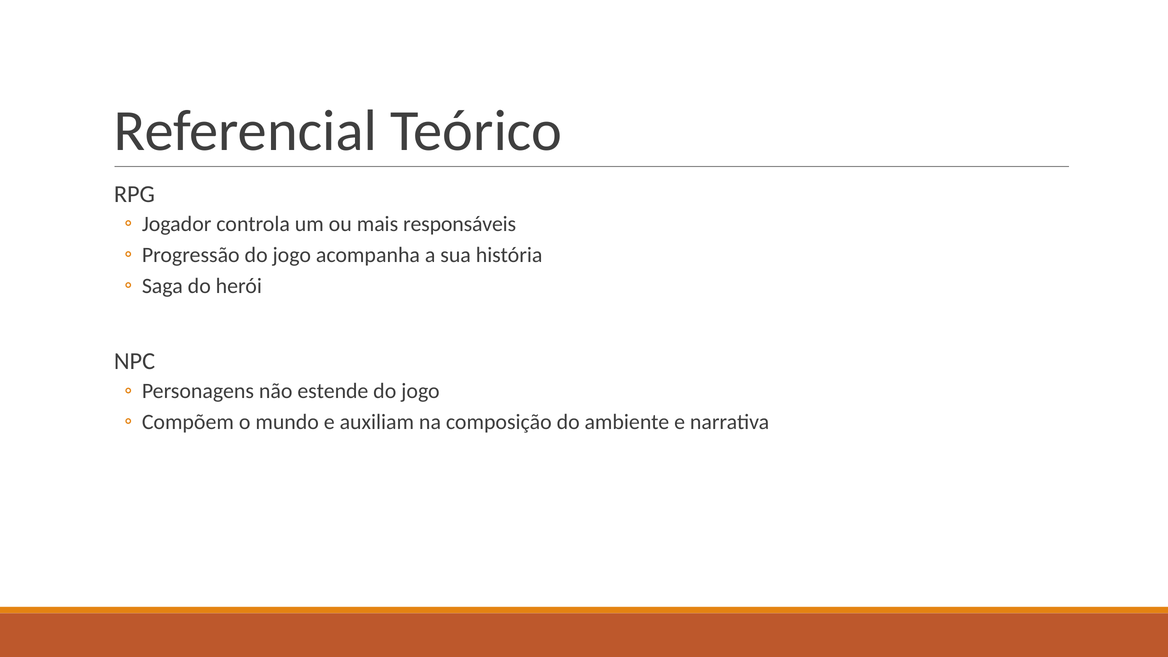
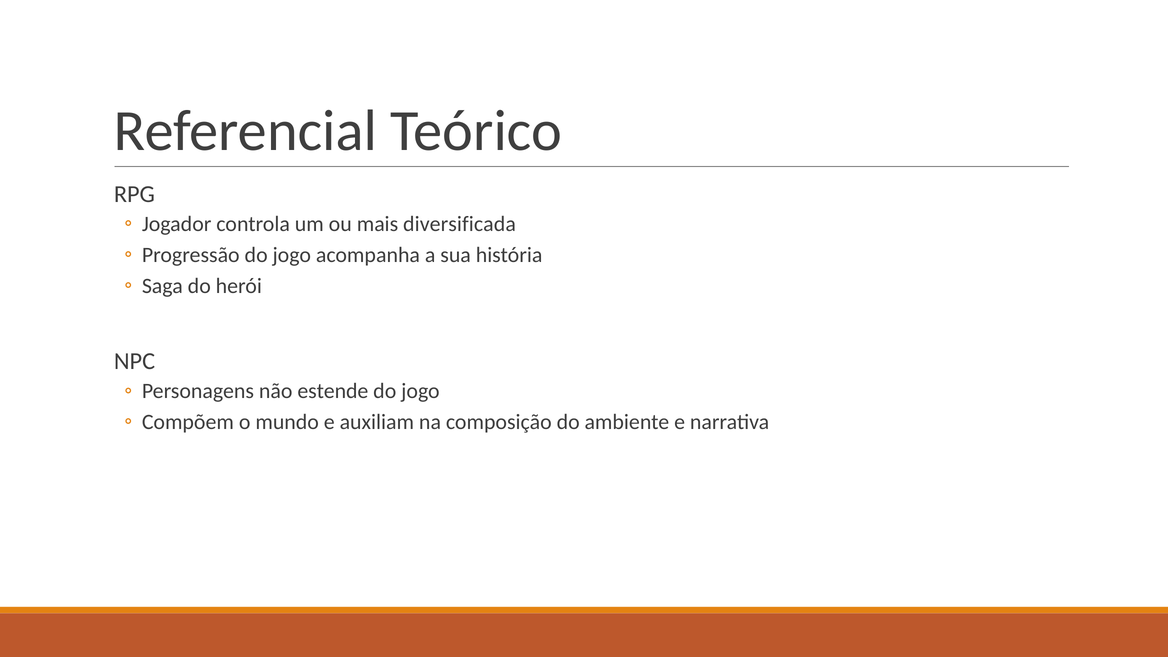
responsáveis: responsáveis -> diversificada
